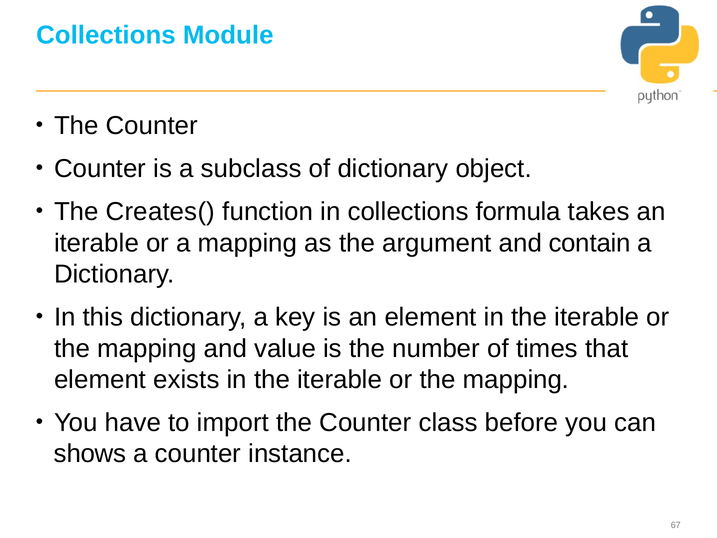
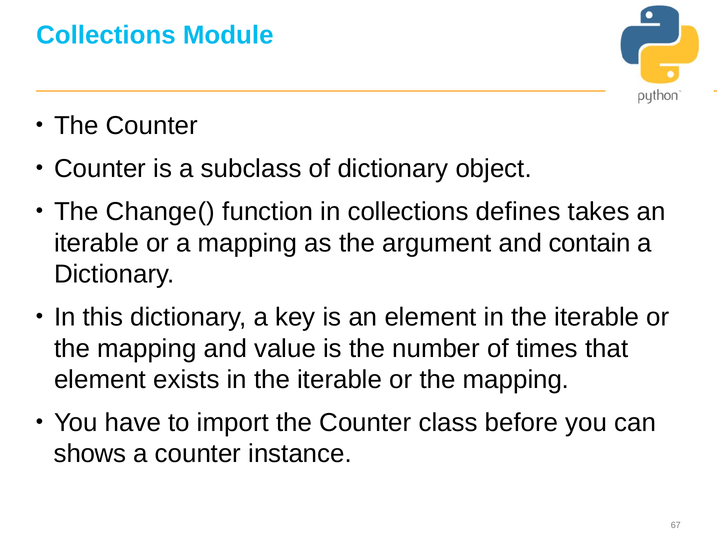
Creates(: Creates( -> Change(
formula: formula -> defines
